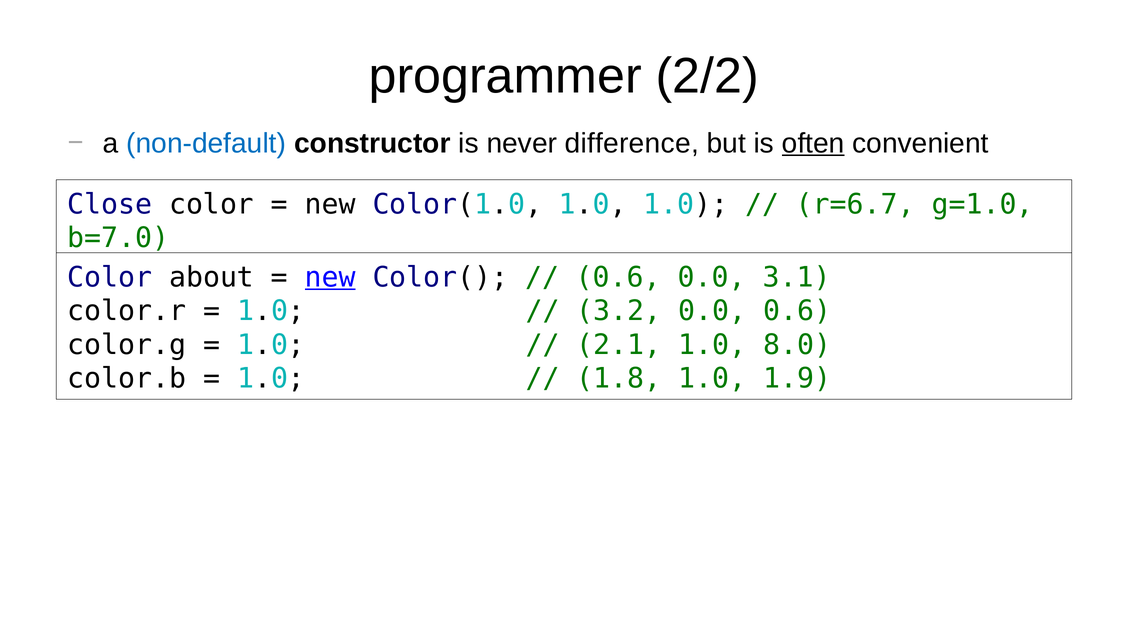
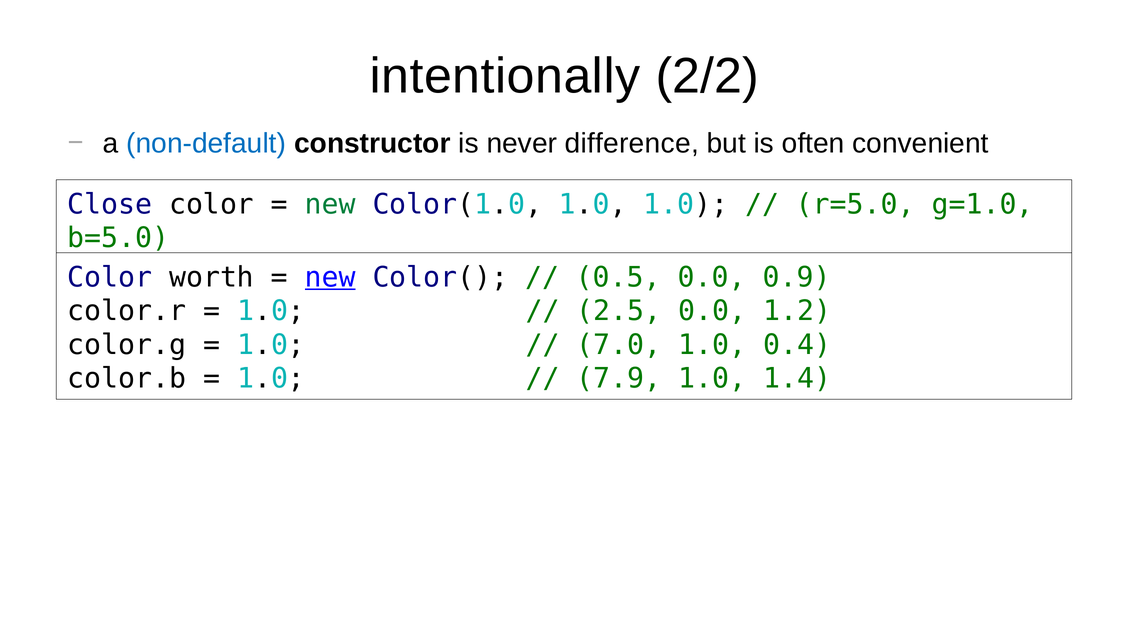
programmer: programmer -> intentionally
often underline: present -> none
new at (330, 205) colour: black -> green
r=6.7: r=6.7 -> r=5.0
b=7.0: b=7.0 -> b=5.0
about: about -> worth
0.6 at (618, 277): 0.6 -> 0.5
3.1: 3.1 -> 0.9
3.2: 3.2 -> 2.5
0.0 0.6: 0.6 -> 1.2
2.1: 2.1 -> 7.0
8.0: 8.0 -> 0.4
1.8: 1.8 -> 7.9
1.9: 1.9 -> 1.4
